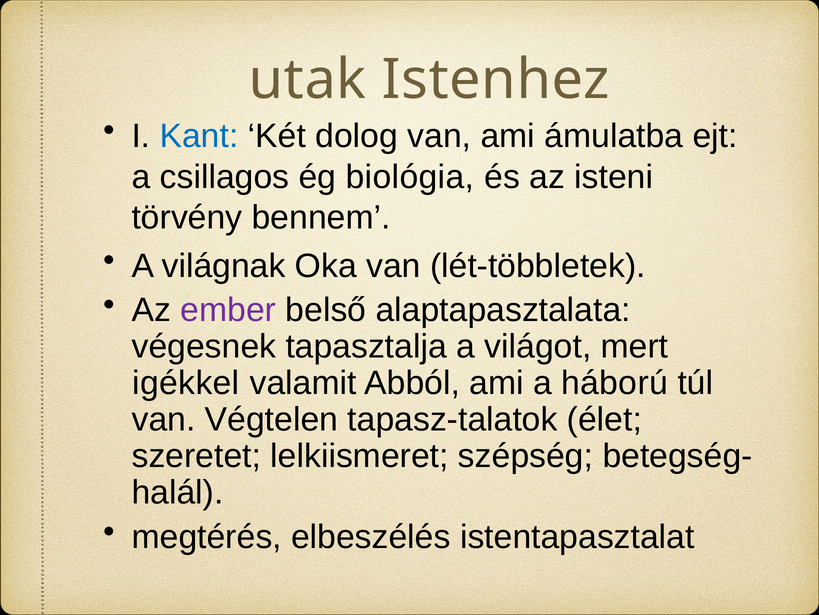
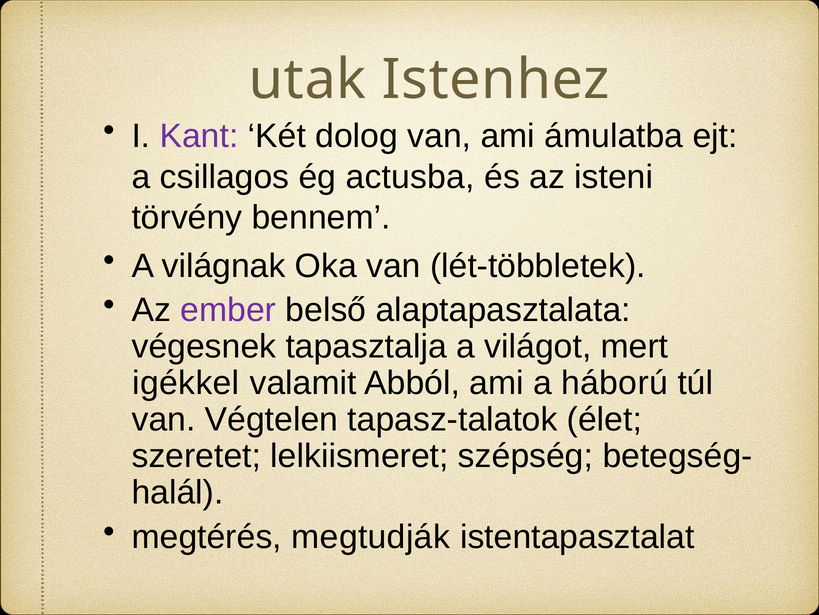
Kant colour: blue -> purple
biológia: biológia -> actusba
elbeszélés: elbeszélés -> megtudják
